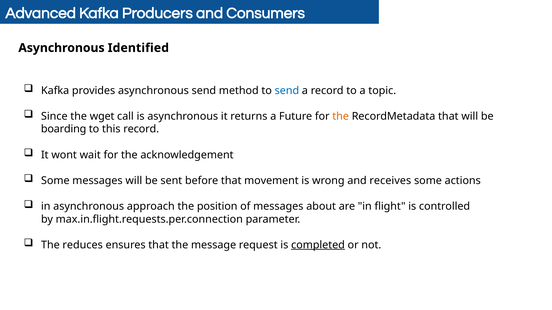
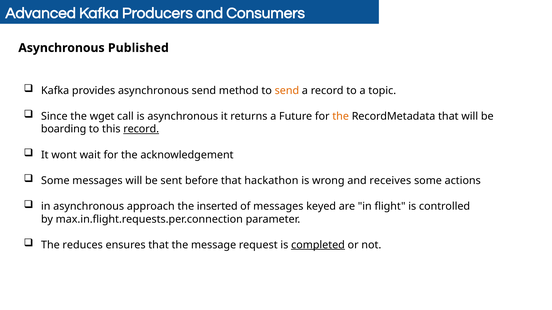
Identified: Identified -> Published
send at (287, 91) colour: blue -> orange
record at (141, 129) underline: none -> present
movement: movement -> hackathon
position: position -> inserted
about: about -> keyed
